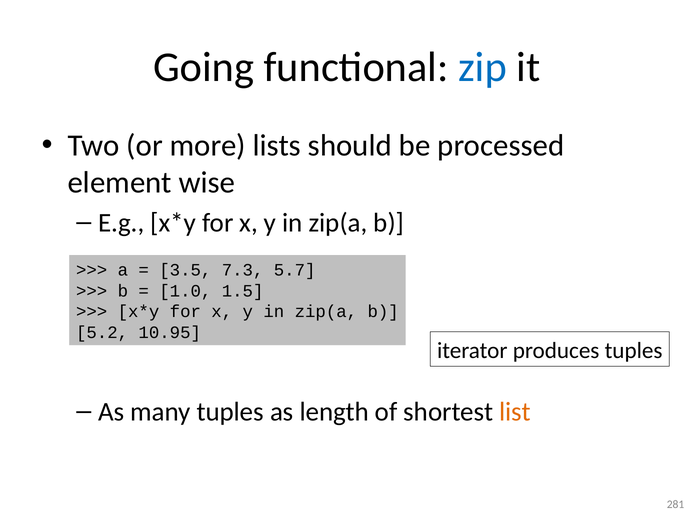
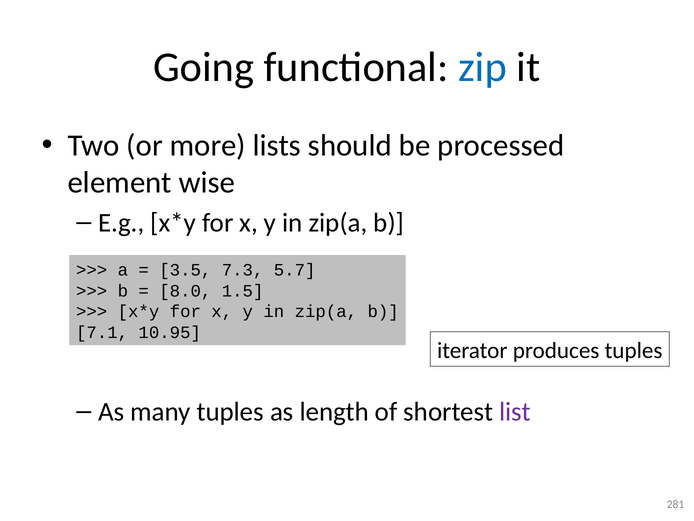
1.0: 1.0 -> 8.0
5.2: 5.2 -> 7.1
list colour: orange -> purple
